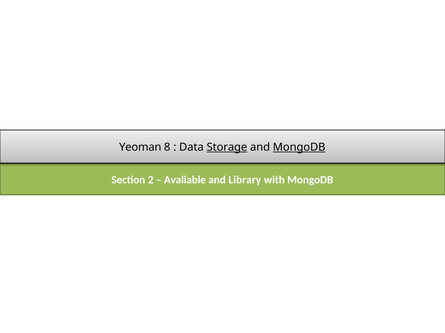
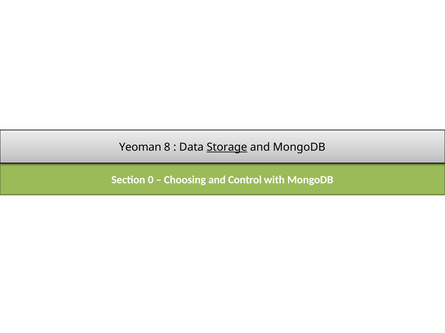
MongoDB at (299, 148) underline: present -> none
2: 2 -> 0
Avaliable: Avaliable -> Choosing
Library: Library -> Control
